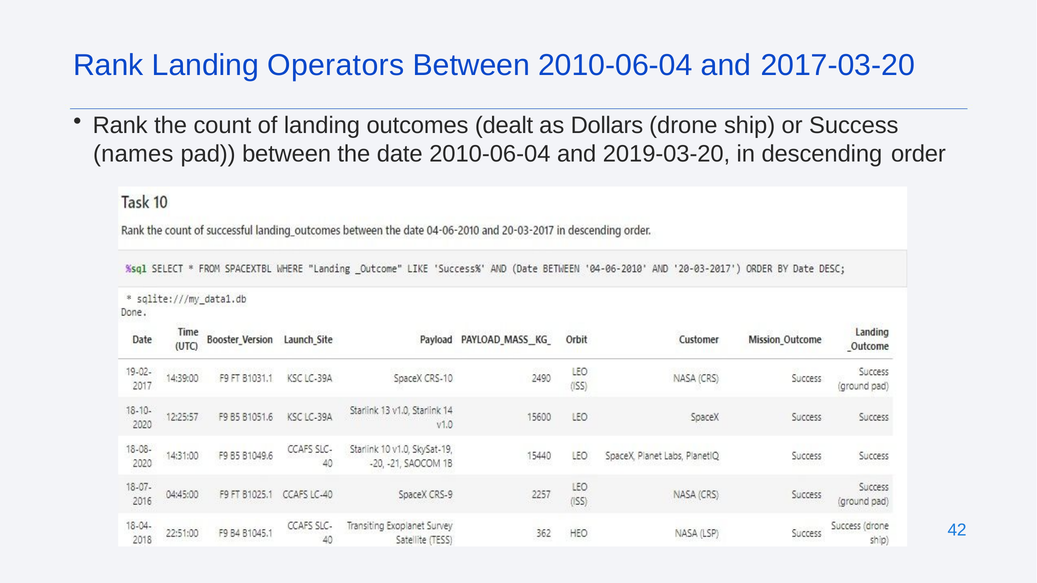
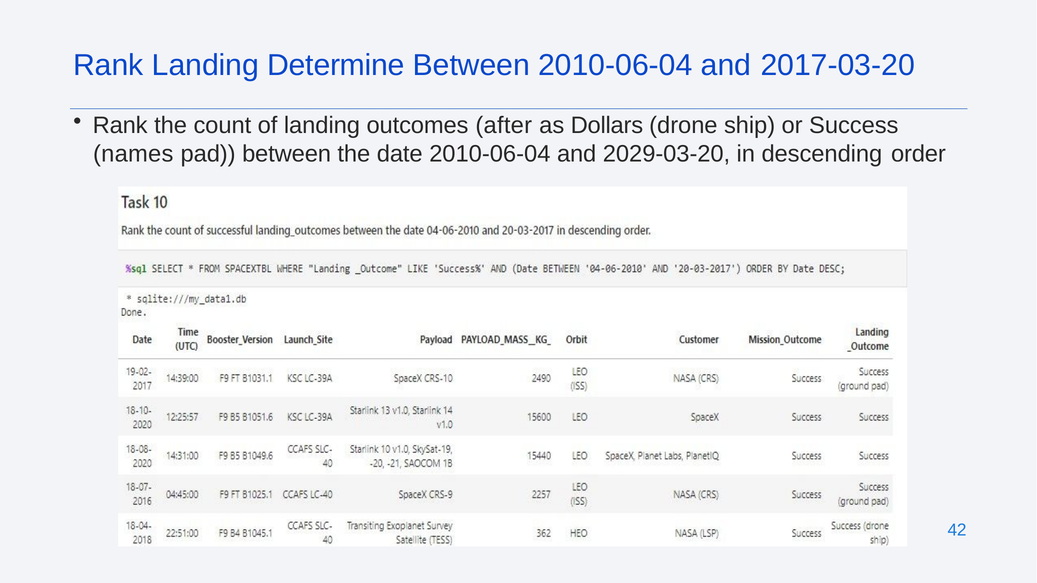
Operators: Operators -> Determine
dealt: dealt -> after
2019-03-20: 2019-03-20 -> 2029-03-20
